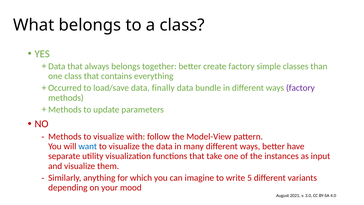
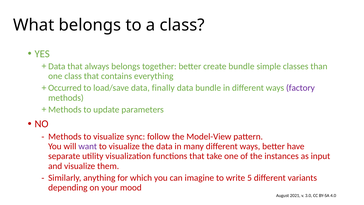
create factory: factory -> bundle
with: with -> sync
want colour: blue -> purple
